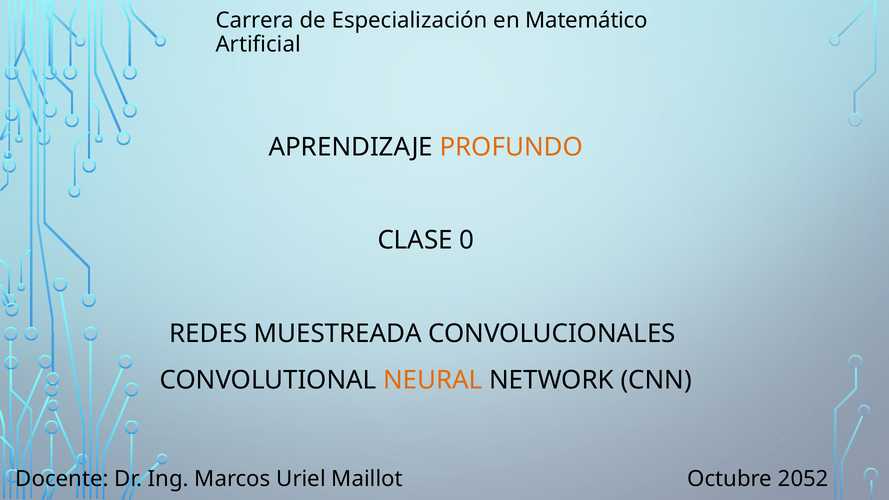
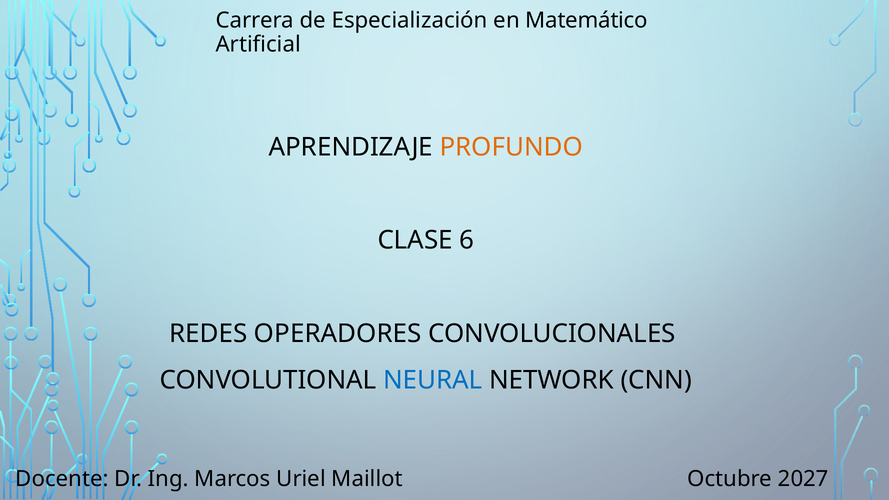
0: 0 -> 6
MUESTREADA: MUESTREADA -> OPERADORES
NEURAL colour: orange -> blue
2052: 2052 -> 2027
